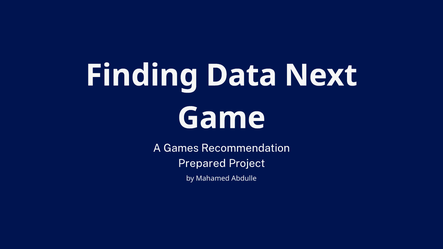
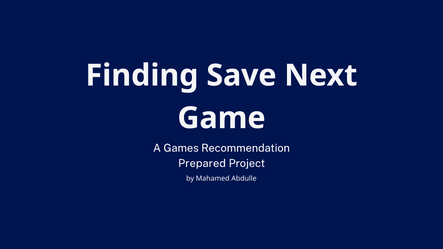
Data: Data -> Save
